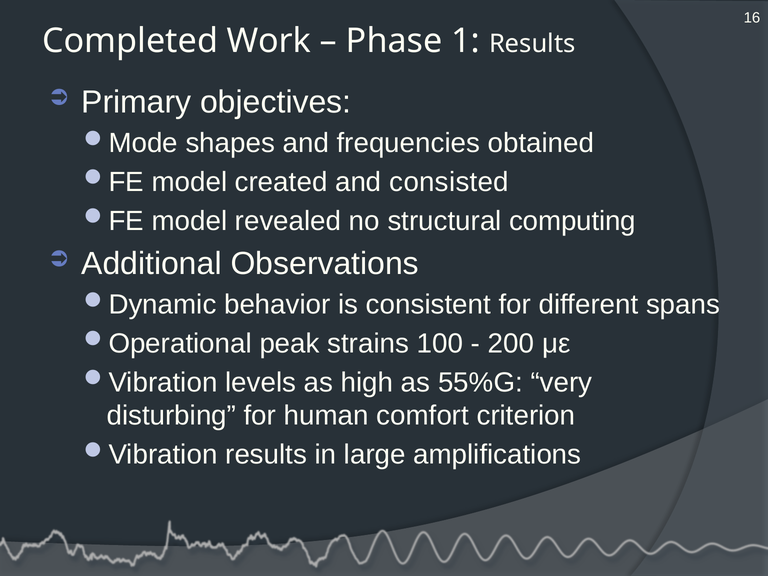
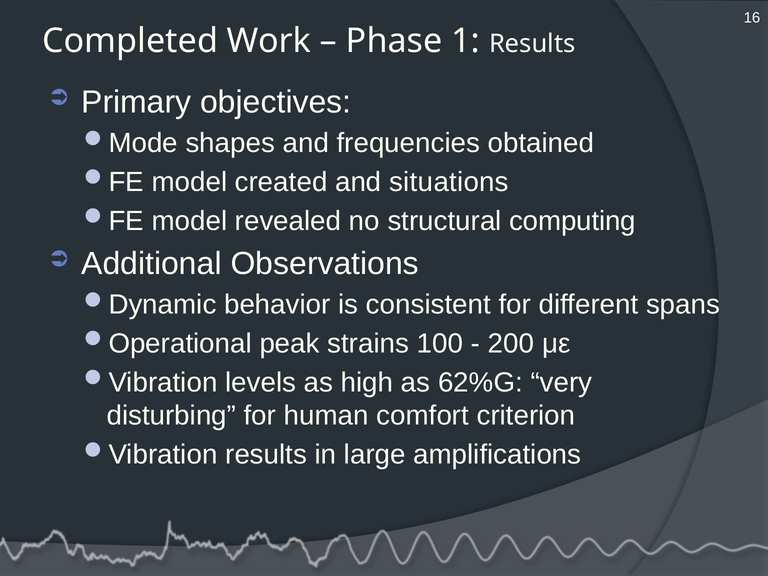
consisted: consisted -> situations
55%G: 55%G -> 62%G
